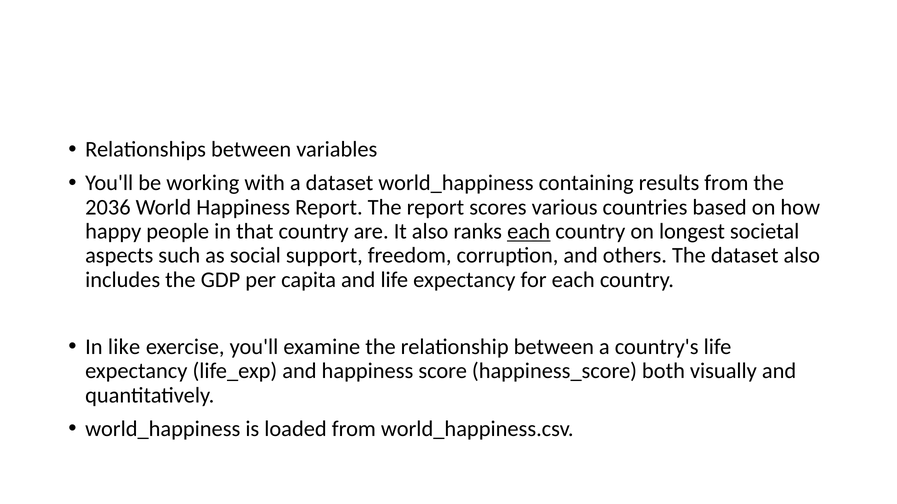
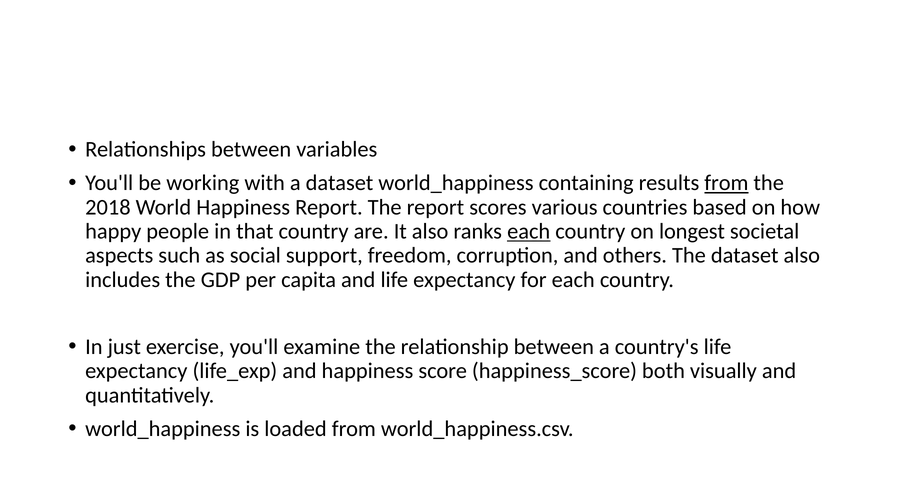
from at (726, 183) underline: none -> present
2036: 2036 -> 2018
like: like -> just
